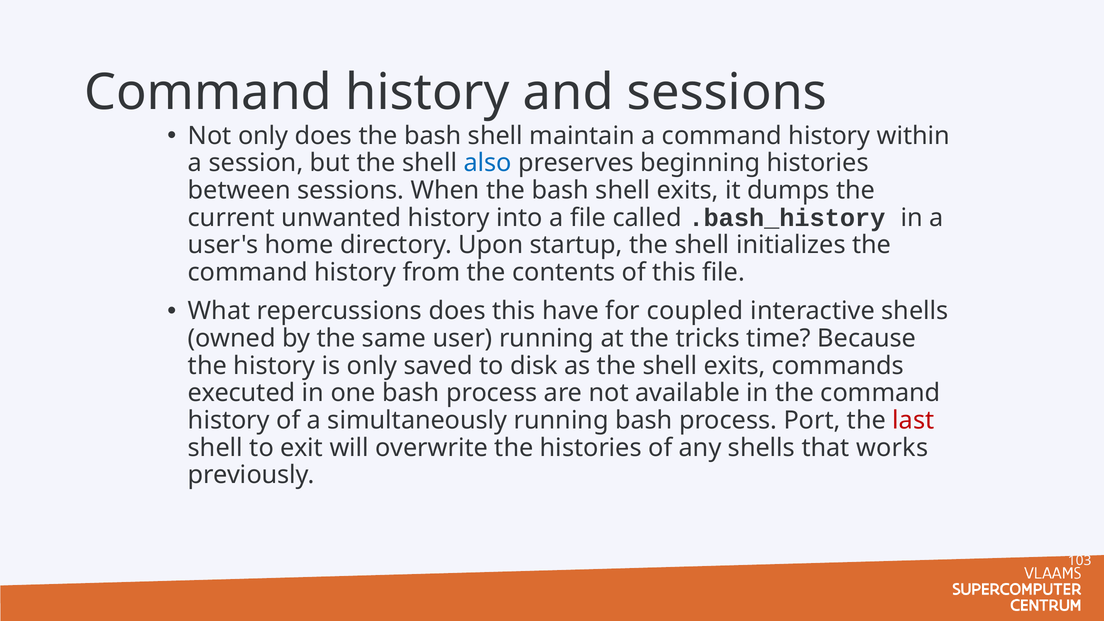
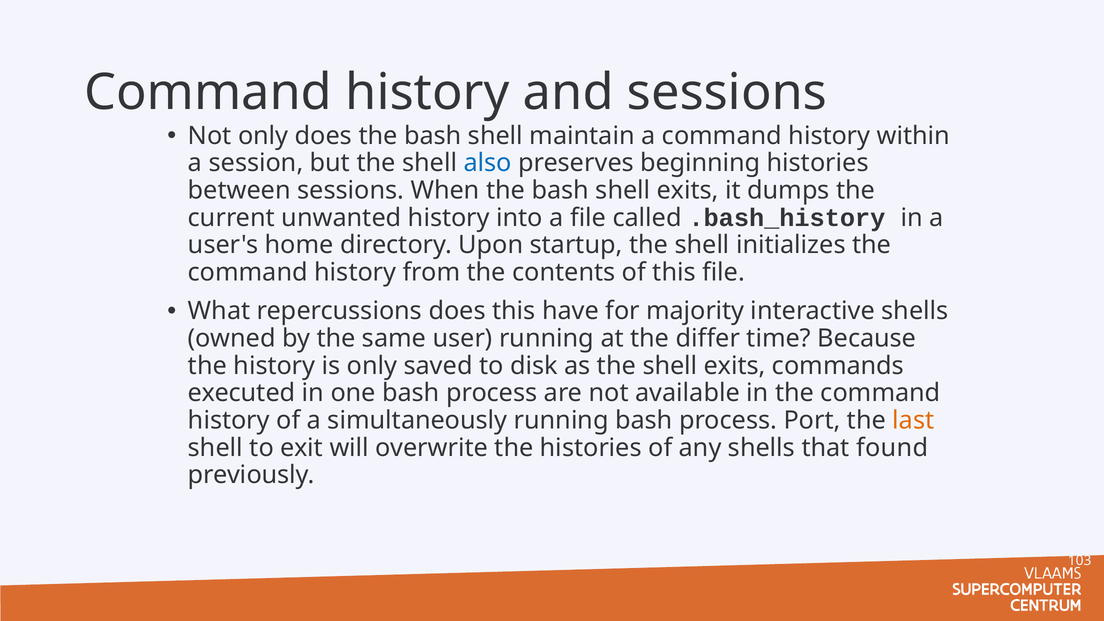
coupled: coupled -> majority
tricks: tricks -> differ
last colour: red -> orange
works: works -> found
